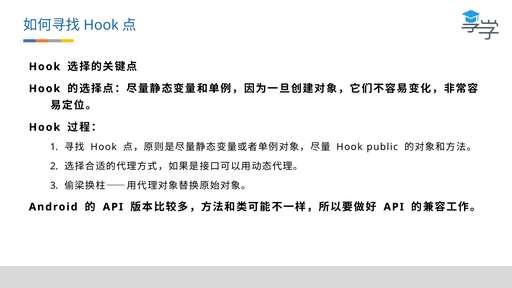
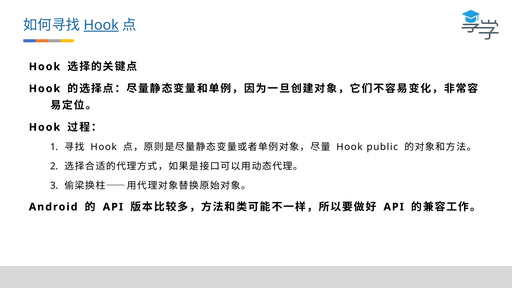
Hook at (101, 25) underline: none -> present
